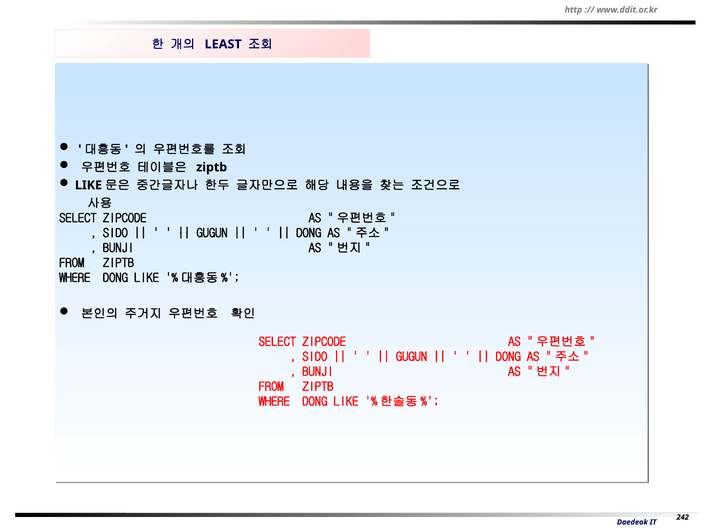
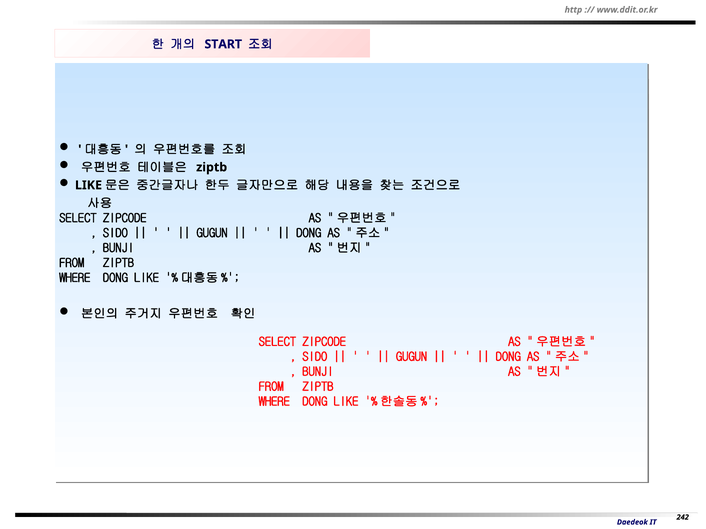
LEAST: LEAST -> START
